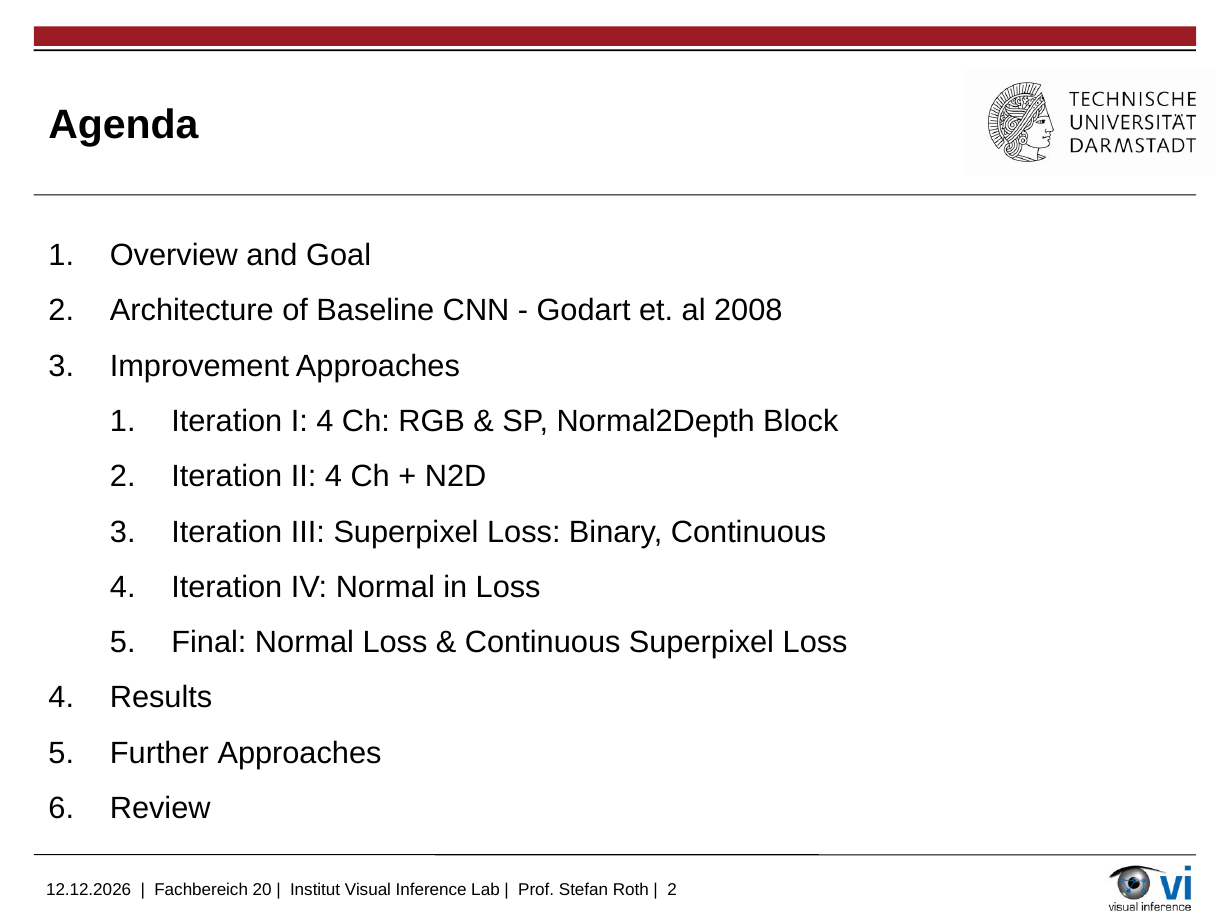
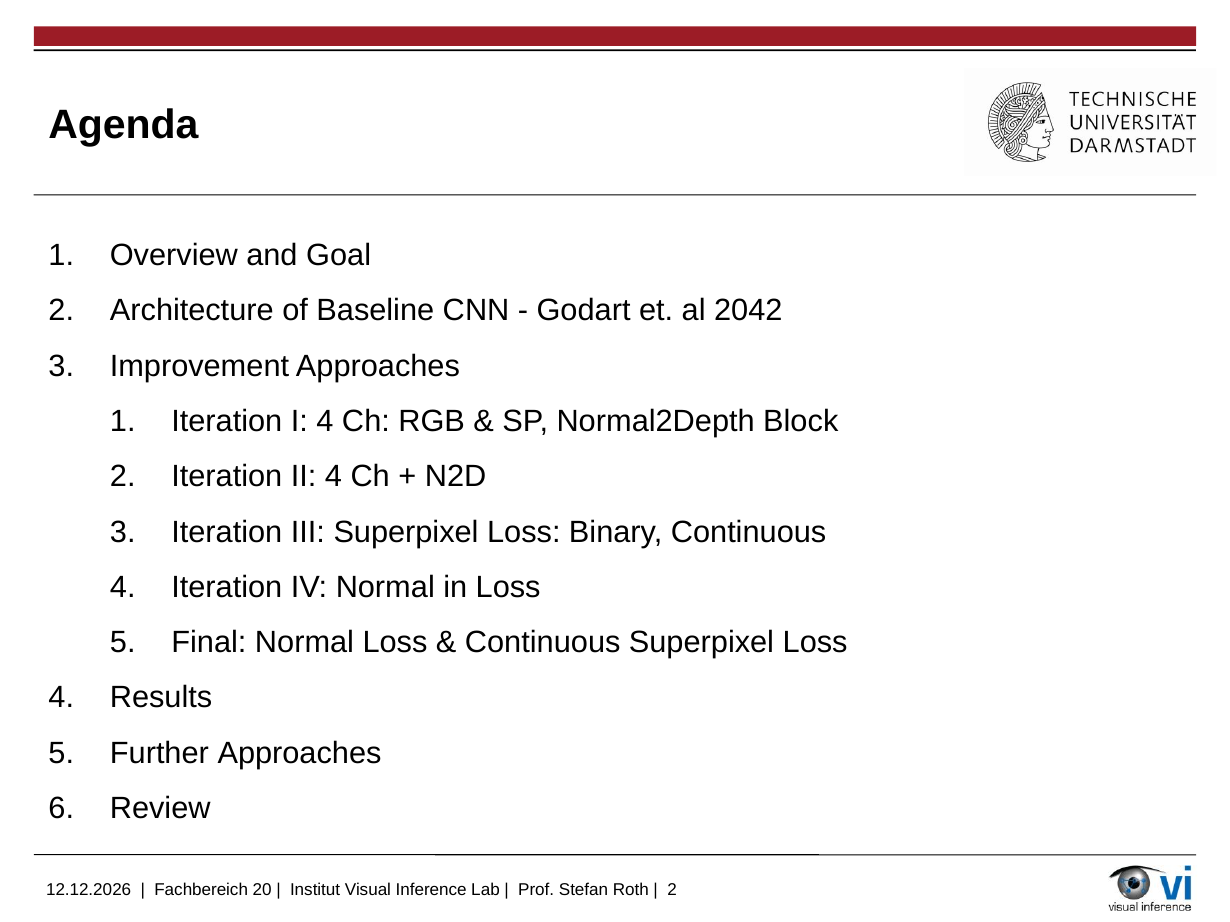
2008: 2008 -> 2042
